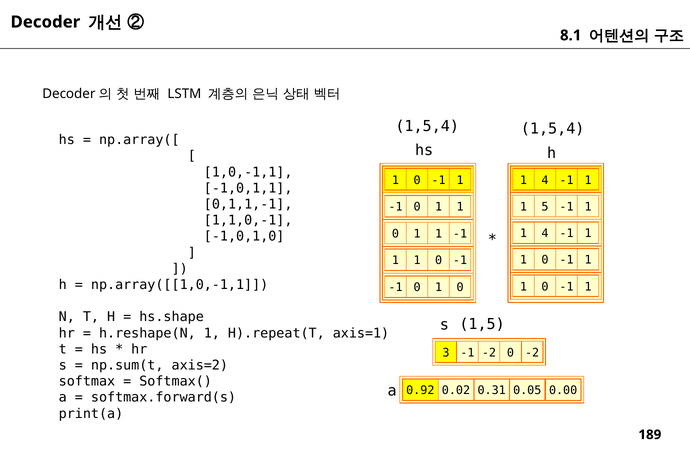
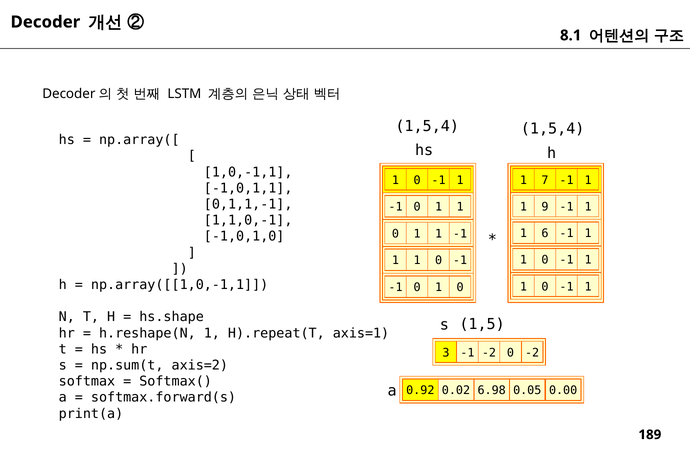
4 at (545, 180): 4 -> 7
5: 5 -> 9
4 at (545, 234): 4 -> 6
0.31: 0.31 -> 6.98
